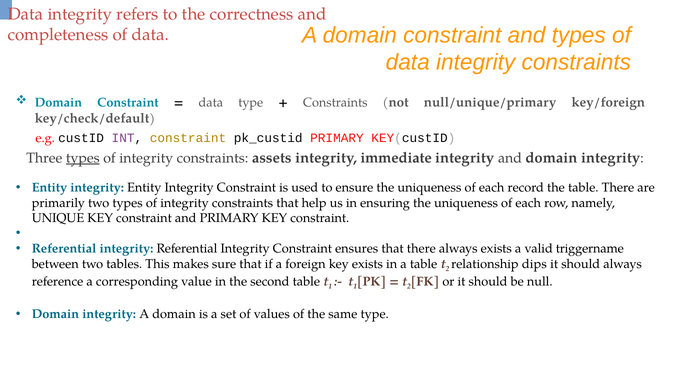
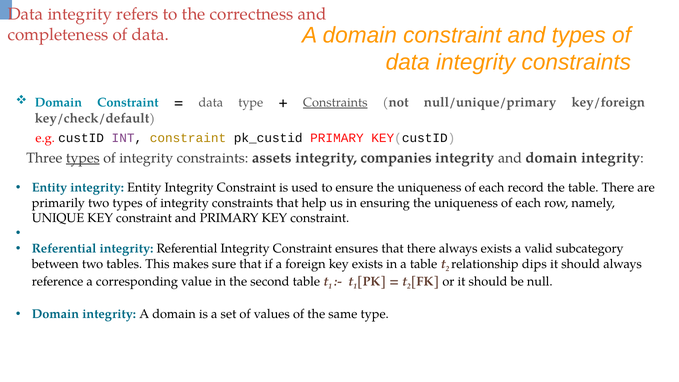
Constraints at (335, 102) underline: none -> present
immediate: immediate -> companies
triggername: triggername -> subcategory
